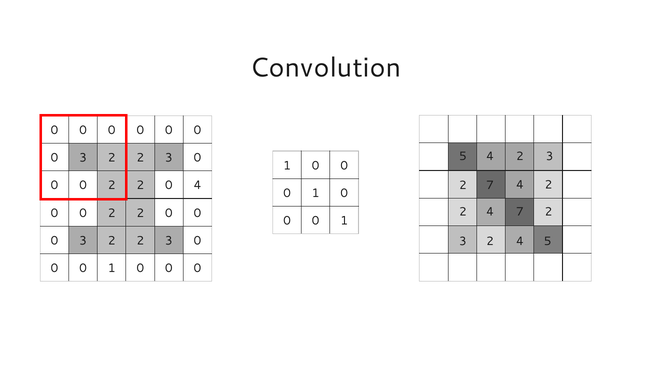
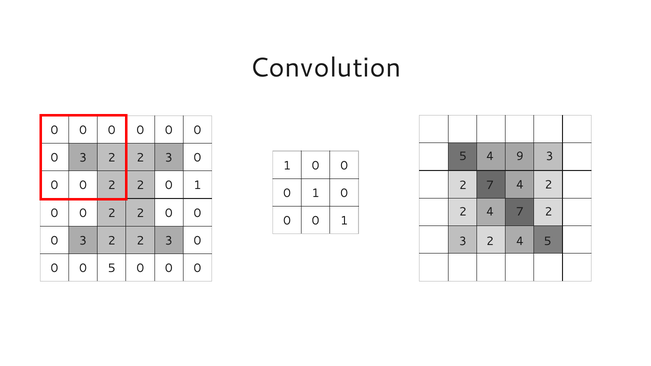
5 4 2: 2 -> 9
2 0 4: 4 -> 1
1 at (112, 268): 1 -> 5
